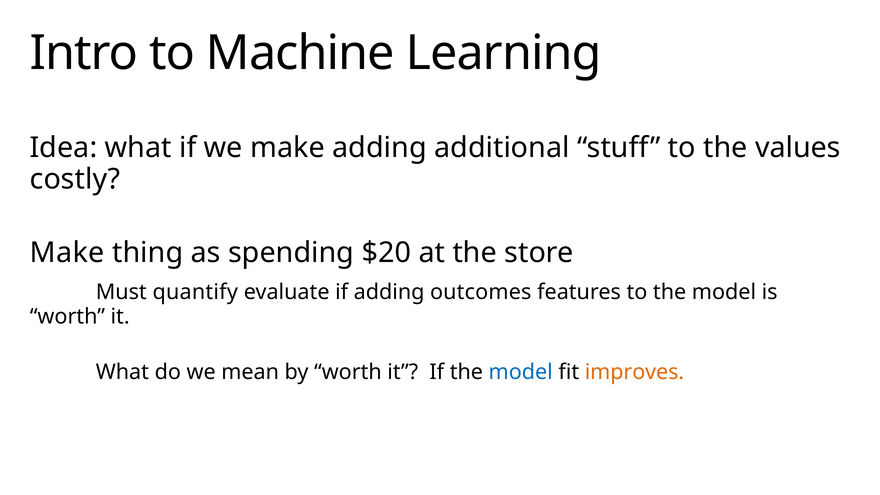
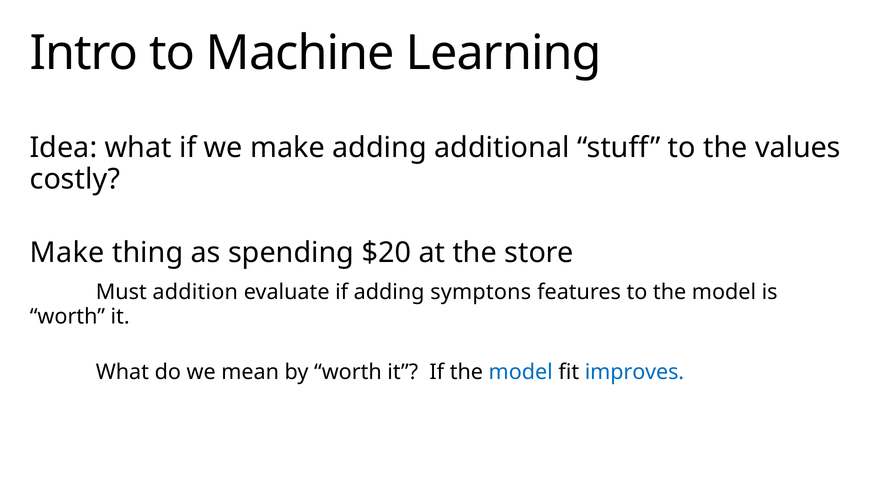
quantify: quantify -> addition
outcomes: outcomes -> symptons
improves colour: orange -> blue
